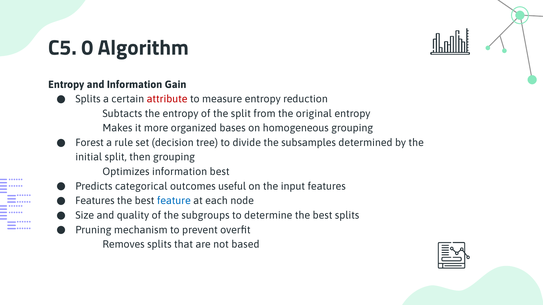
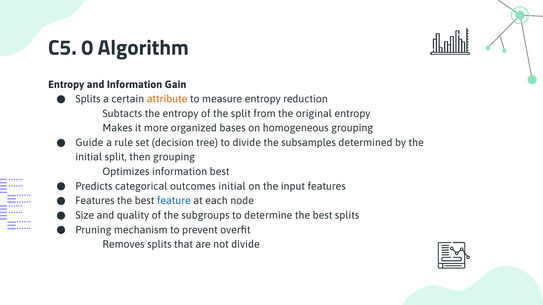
attribute colour: red -> orange
Forest: Forest -> Guide
outcomes useful: useful -> initial
not based: based -> divide
